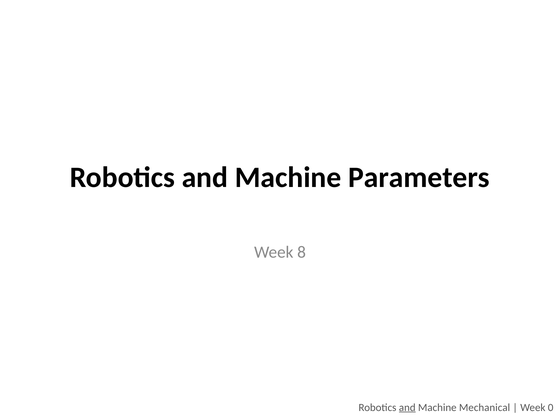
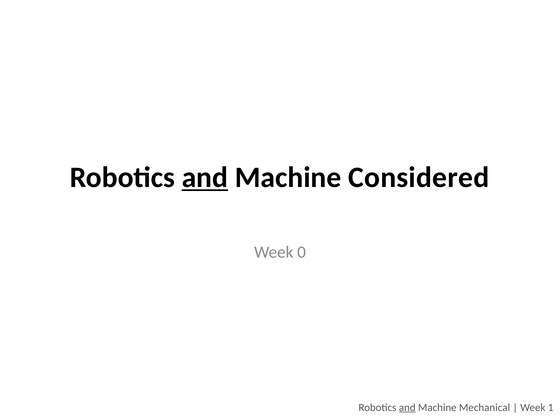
and at (205, 178) underline: none -> present
Parameters: Parameters -> Considered
8: 8 -> 0
0: 0 -> 1
